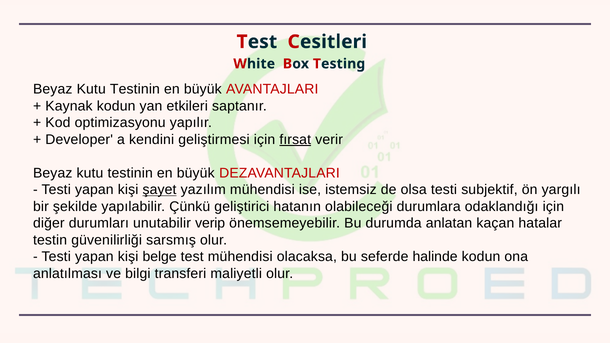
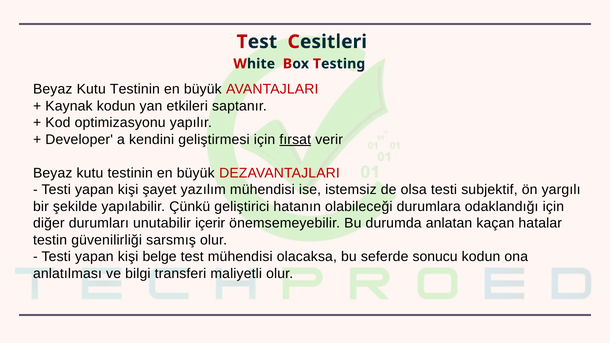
şayet underline: present -> none
verip: verip -> içerir
halinde: halinde -> sonucu
